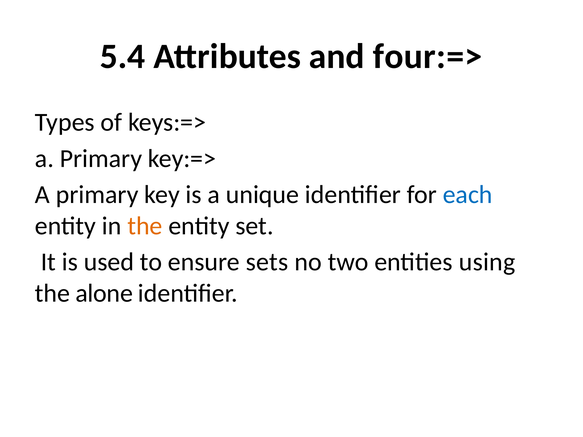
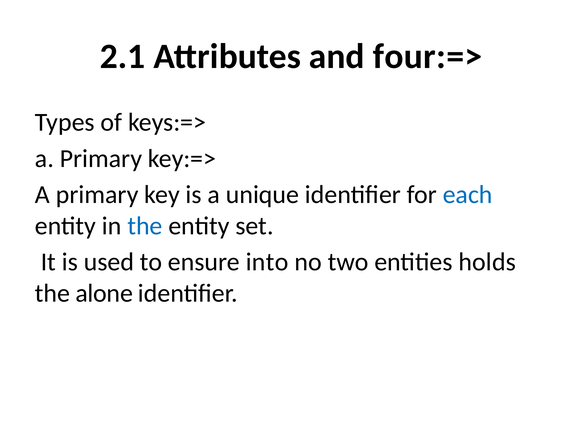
5.4: 5.4 -> 2.1
the at (145, 226) colour: orange -> blue
sets: sets -> into
using: using -> holds
